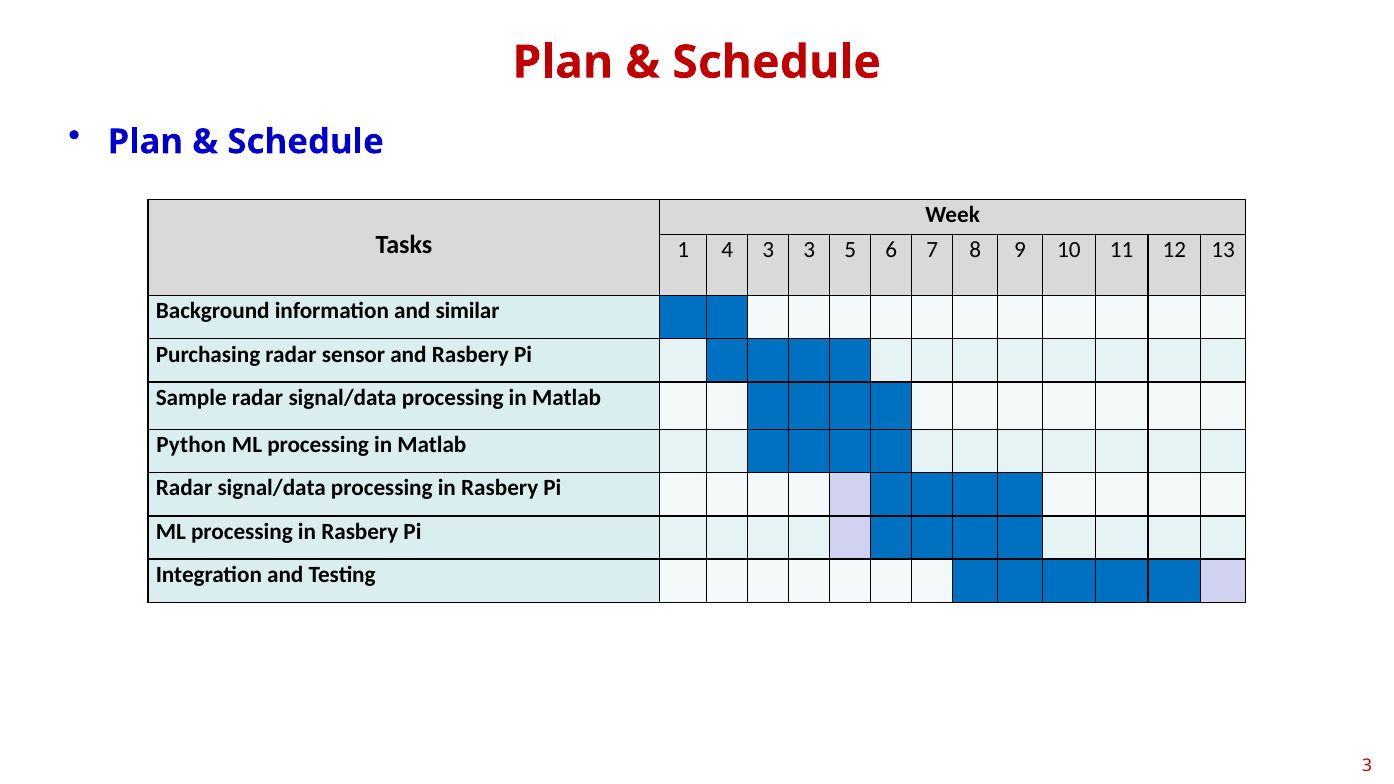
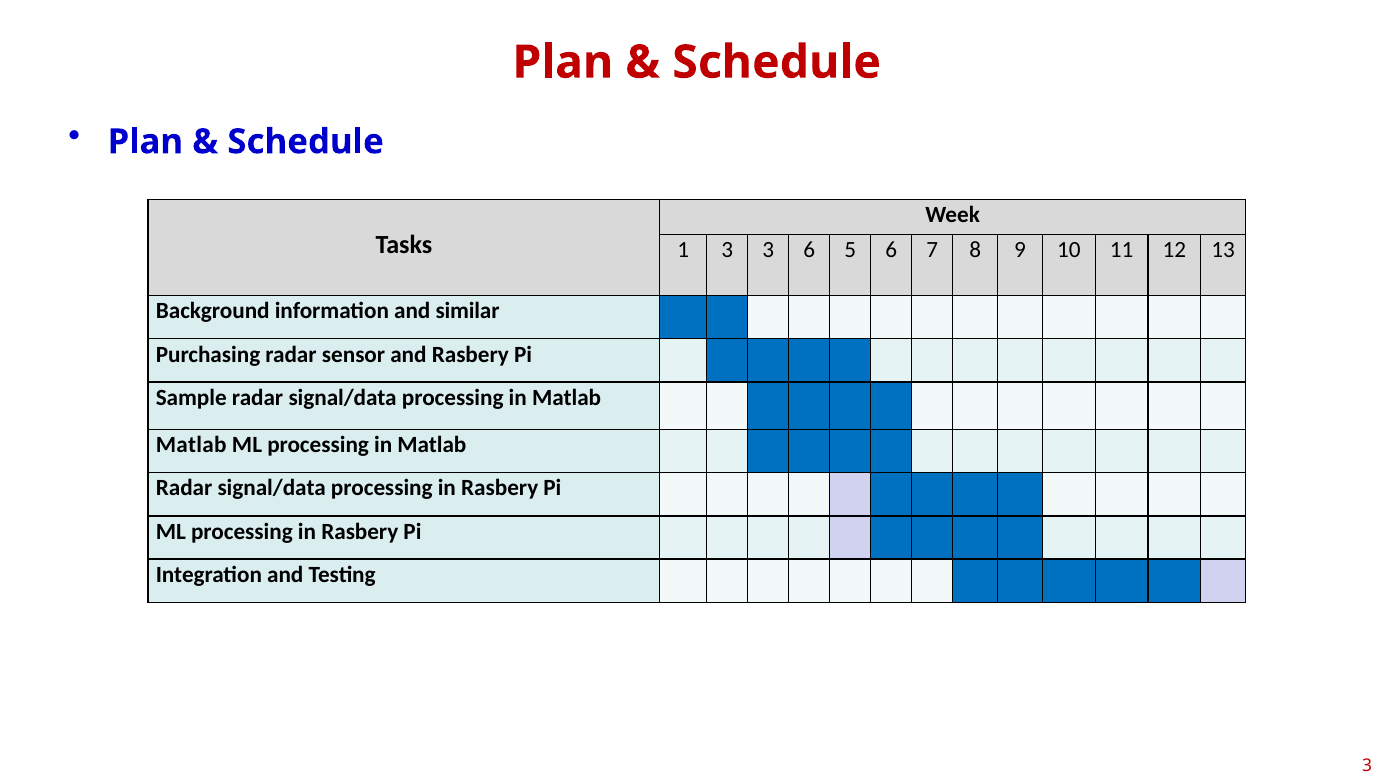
1 4: 4 -> 3
3 3: 3 -> 6
Python at (191, 445): Python -> Matlab
